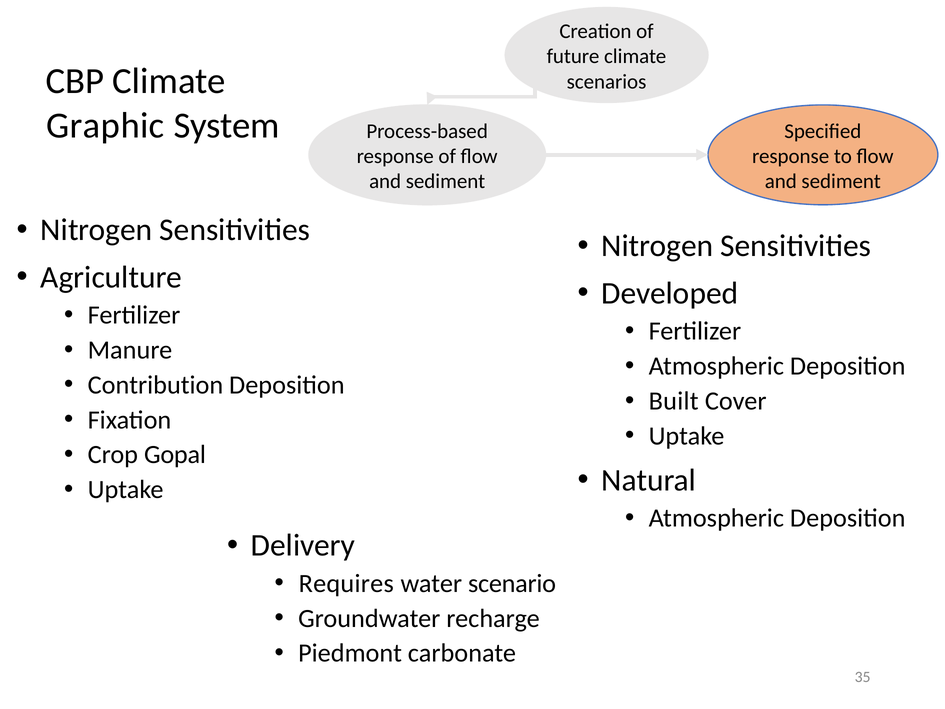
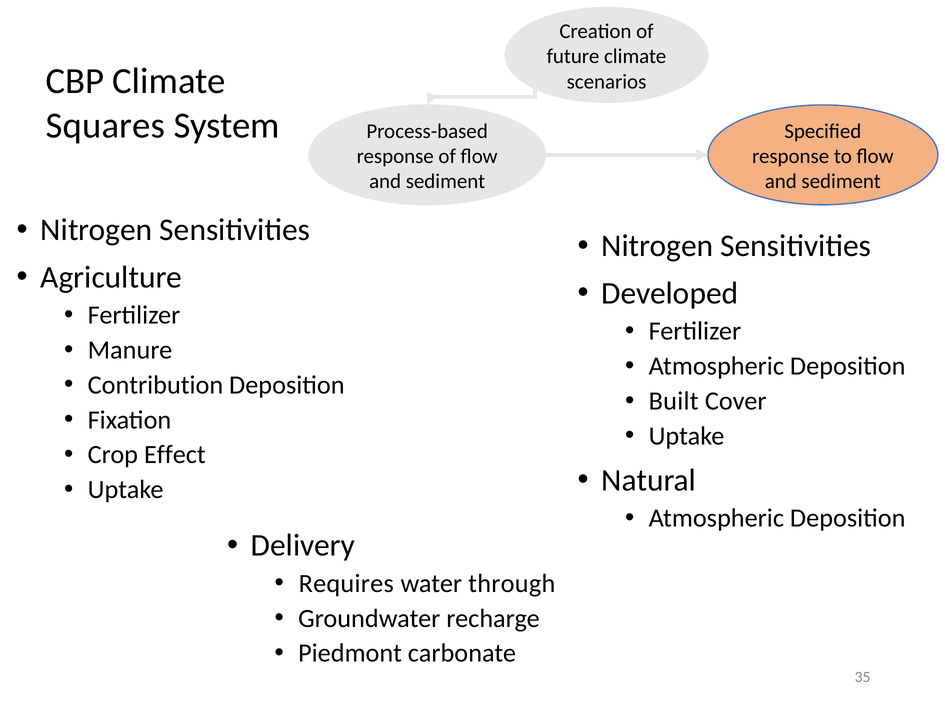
Graphic: Graphic -> Squares
Gopal: Gopal -> Effect
scenario: scenario -> through
